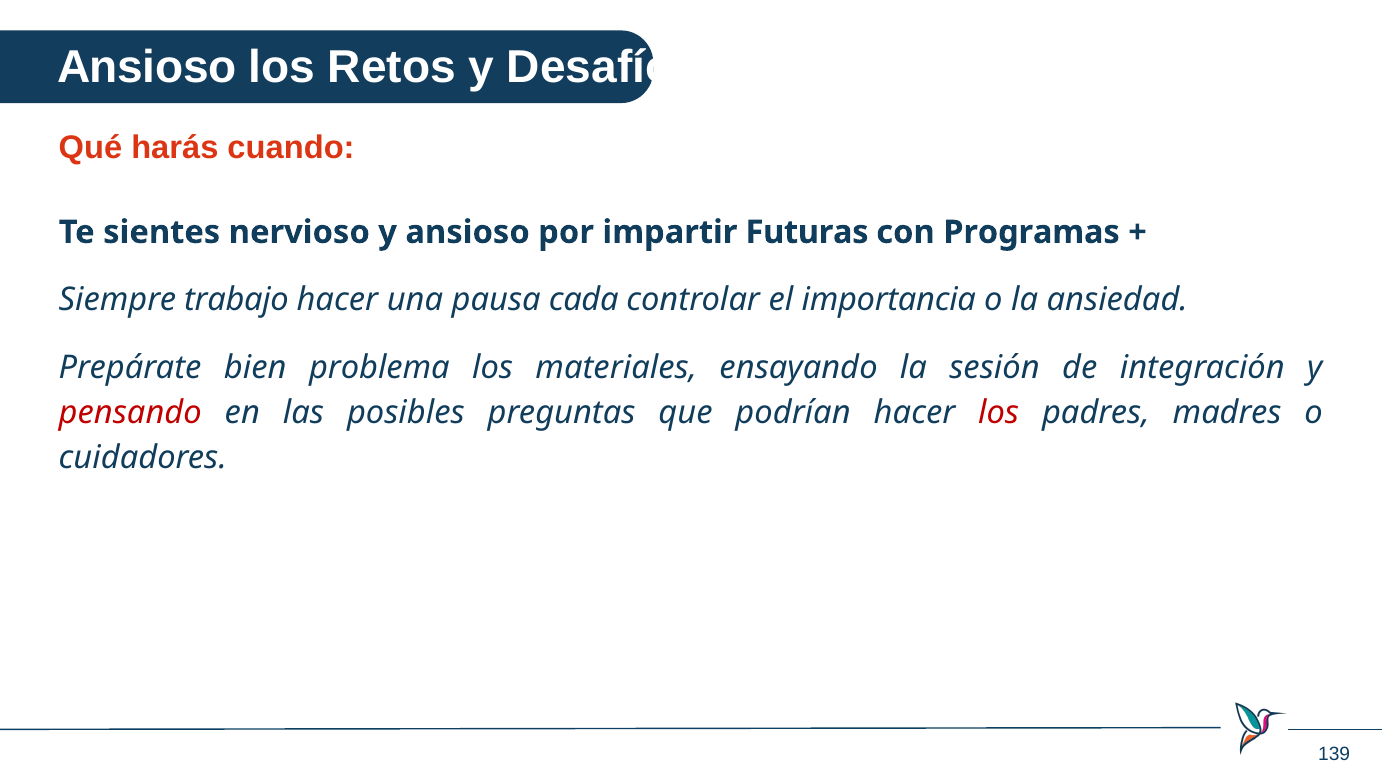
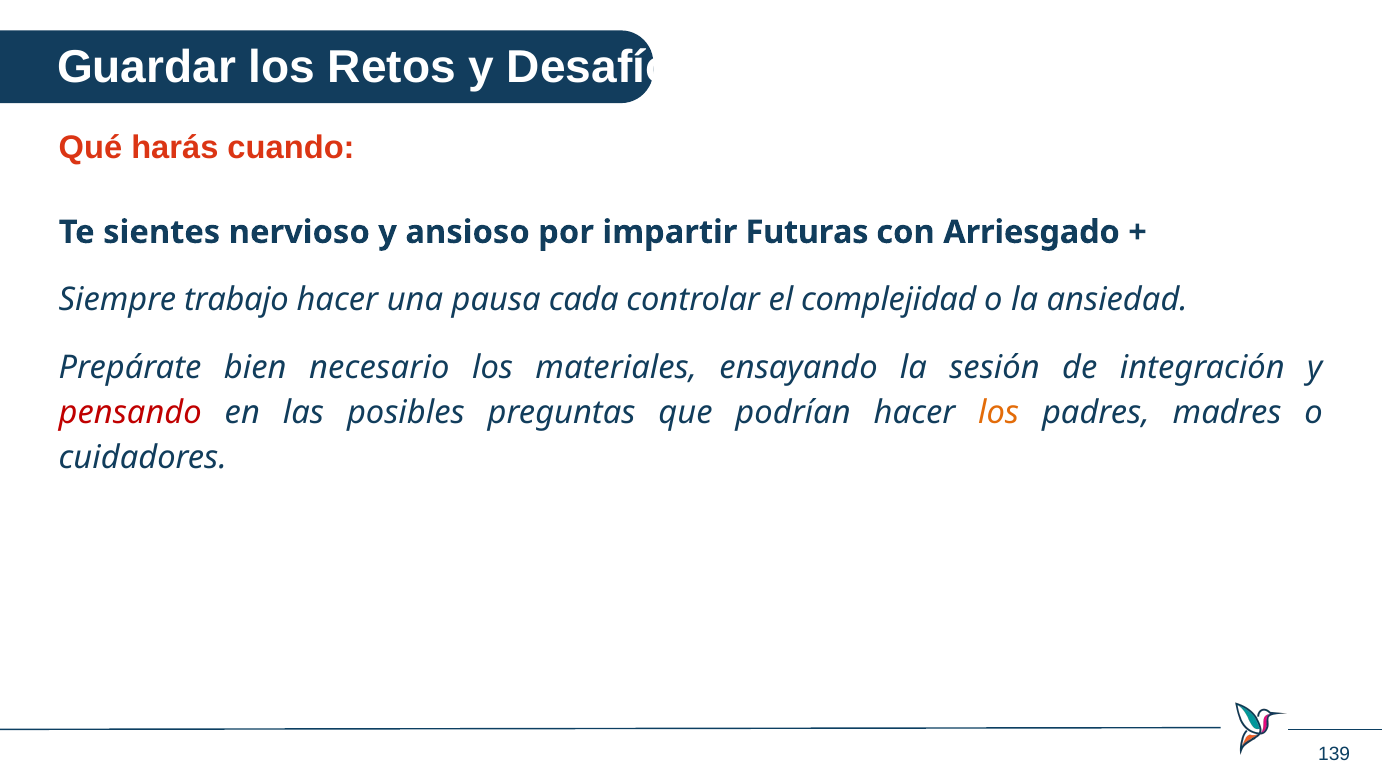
Ansioso at (147, 68): Ansioso -> Guardar
Programas: Programas -> Arriesgado
importancia: importancia -> complejidad
problema: problema -> necesario
los at (999, 413) colour: red -> orange
